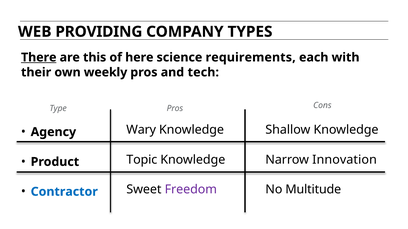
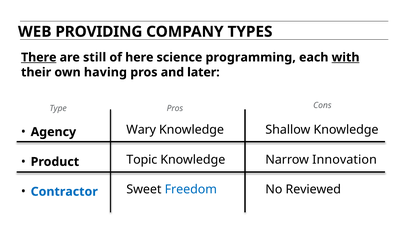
this: this -> still
requirements: requirements -> programming
with underline: none -> present
weekly: weekly -> having
tech: tech -> later
Freedom colour: purple -> blue
Multitude: Multitude -> Reviewed
